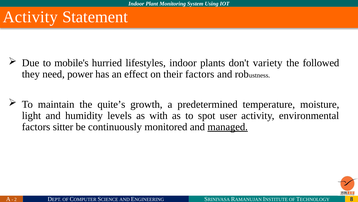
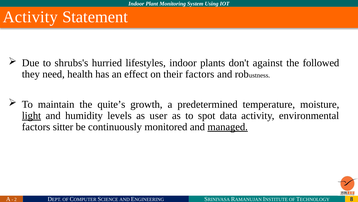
mobile's: mobile's -> shrubs's
variety: variety -> against
power: power -> health
light underline: none -> present
with: with -> user
user: user -> data
